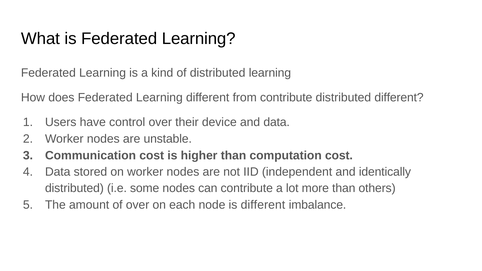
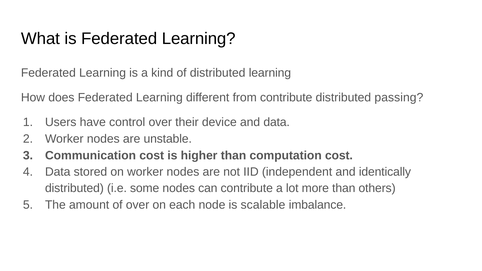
distributed different: different -> passing
is different: different -> scalable
